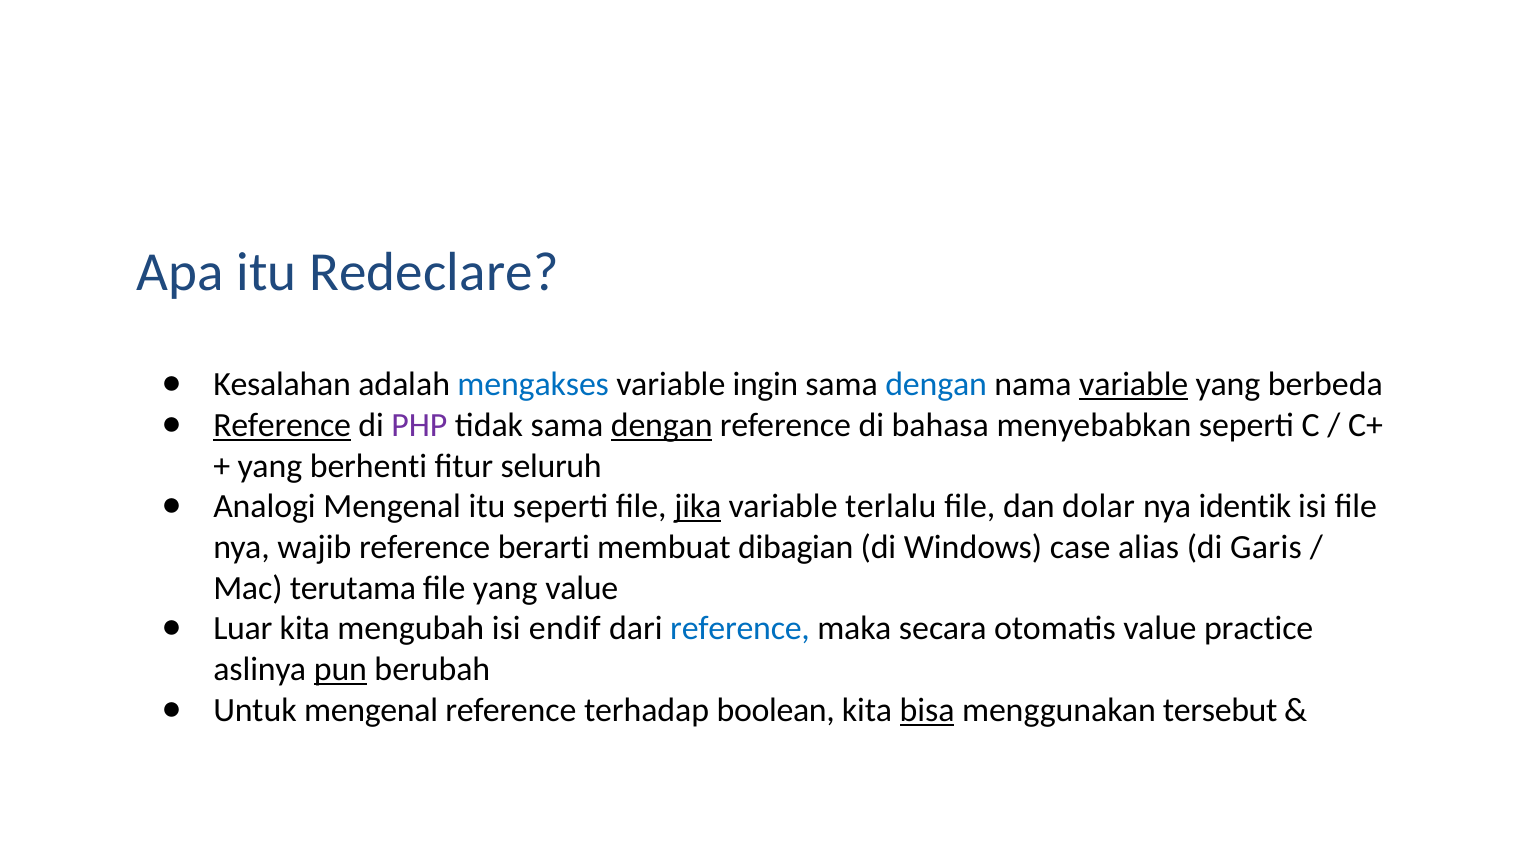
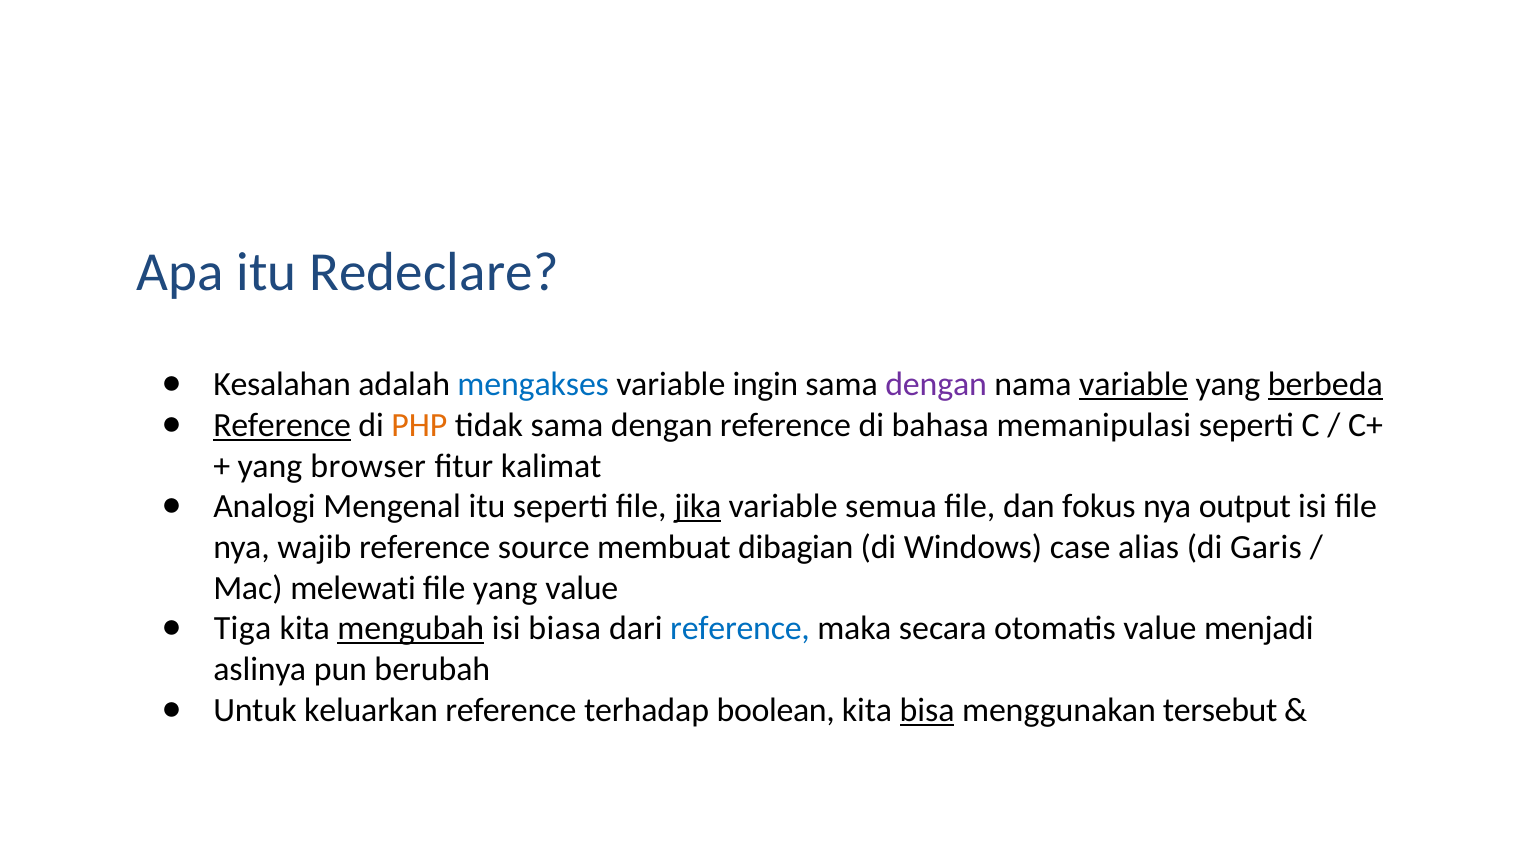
dengan at (936, 385) colour: blue -> purple
berbeda underline: none -> present
PHP colour: purple -> orange
dengan at (662, 426) underline: present -> none
menyebabkan: menyebabkan -> memanipulasi
berhenti: berhenti -> browser
seluruh: seluruh -> kalimat
terlalu: terlalu -> semua
dolar: dolar -> fokus
identik: identik -> output
berarti: berarti -> source
terutama: terutama -> melewati
Luar: Luar -> Tiga
mengubah underline: none -> present
endif: endif -> biasa
practice: practice -> menjadi
pun underline: present -> none
Untuk mengenal: mengenal -> keluarkan
